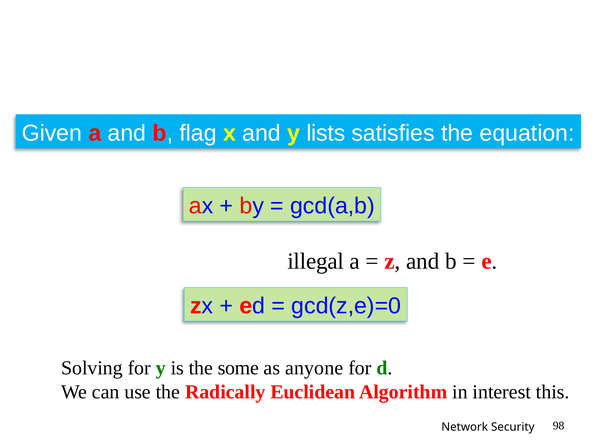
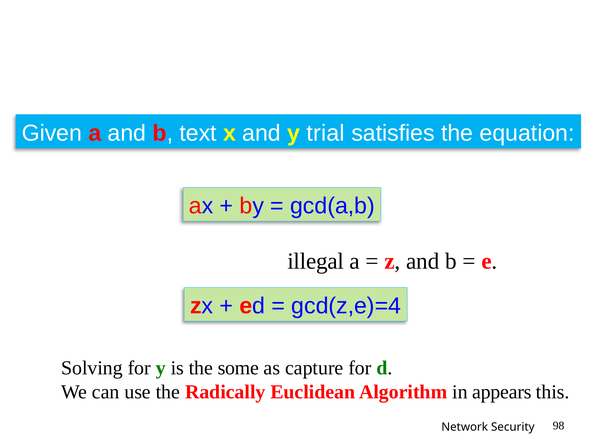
flag: flag -> text
lists: lists -> trial
gcd(z,e)=0: gcd(z,e)=0 -> gcd(z,e)=4
anyone: anyone -> capture
interest: interest -> appears
